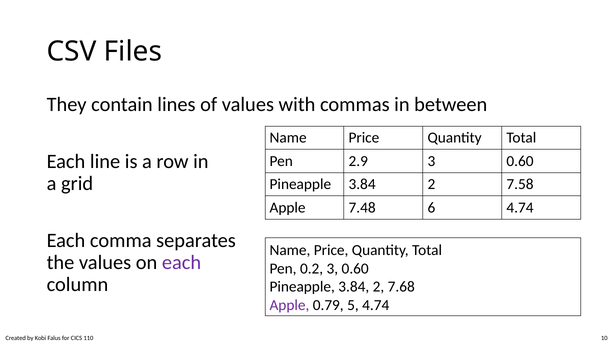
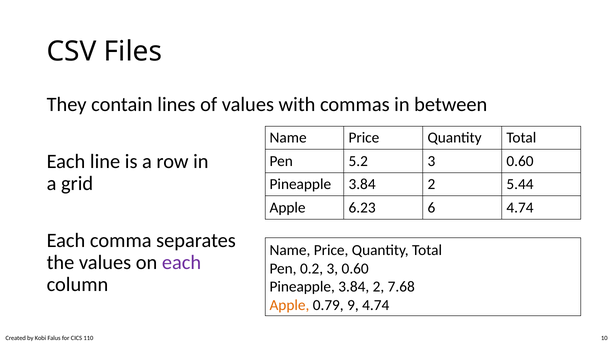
2.9: 2.9 -> 5.2
7.58: 7.58 -> 5.44
7.48: 7.48 -> 6.23
Apple at (289, 305) colour: purple -> orange
5: 5 -> 9
